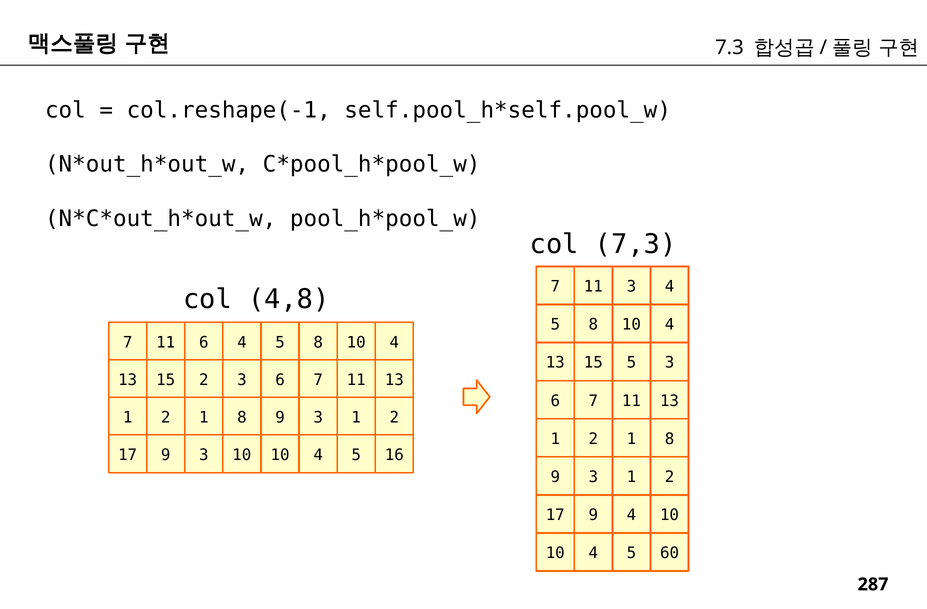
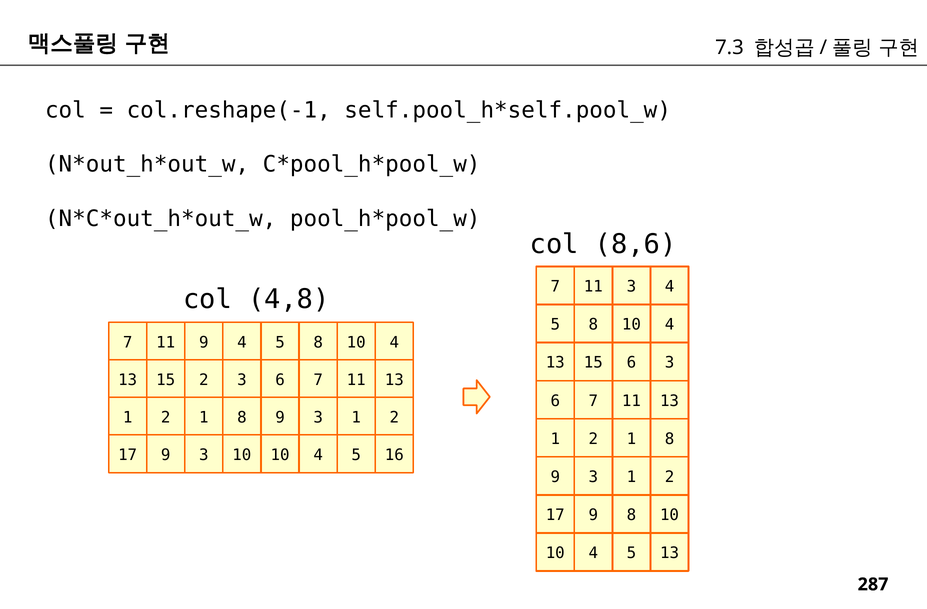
7,3: 7,3 -> 8,6
11 6: 6 -> 9
15 5: 5 -> 6
9 4: 4 -> 8
5 60: 60 -> 13
